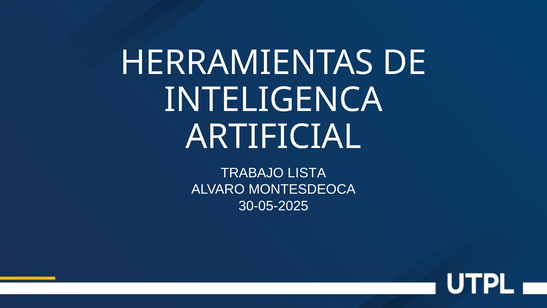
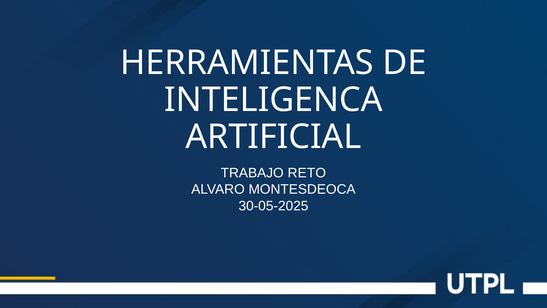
LISTA: LISTA -> RETO
